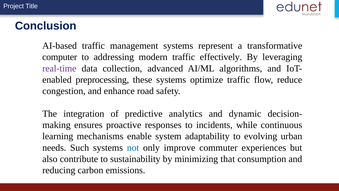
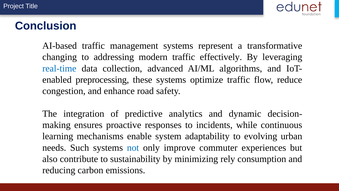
computer: computer -> changing
real-time colour: purple -> blue
that: that -> rely
